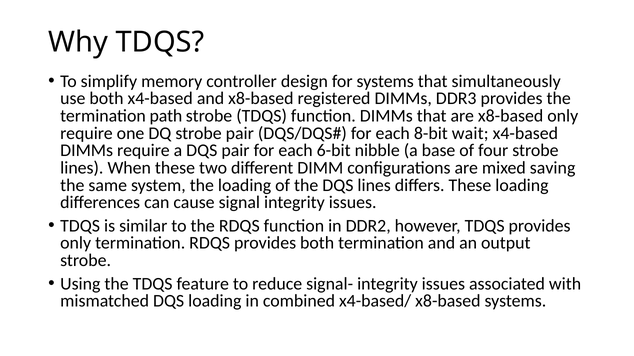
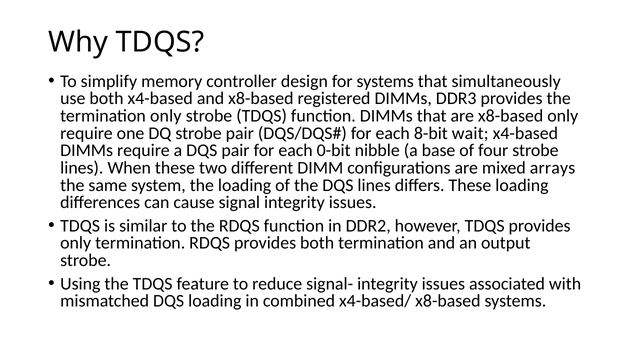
termination path: path -> only
6-bit: 6-bit -> 0-bit
saving: saving -> arrays
